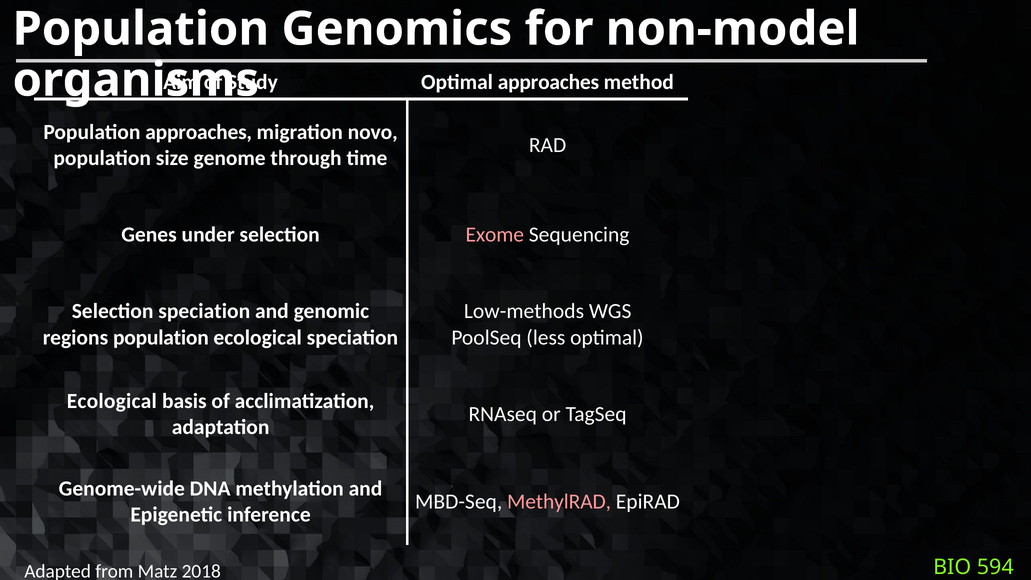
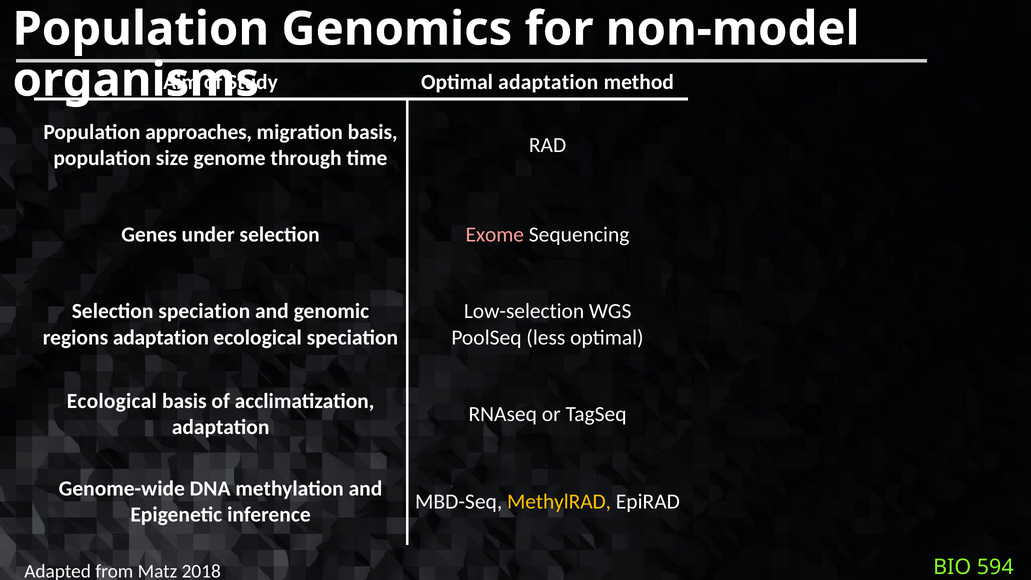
Optimal approaches: approaches -> adaptation
migration novo: novo -> basis
Low-methods: Low-methods -> Low-selection
regions population: population -> adaptation
MethylRAD colour: pink -> yellow
